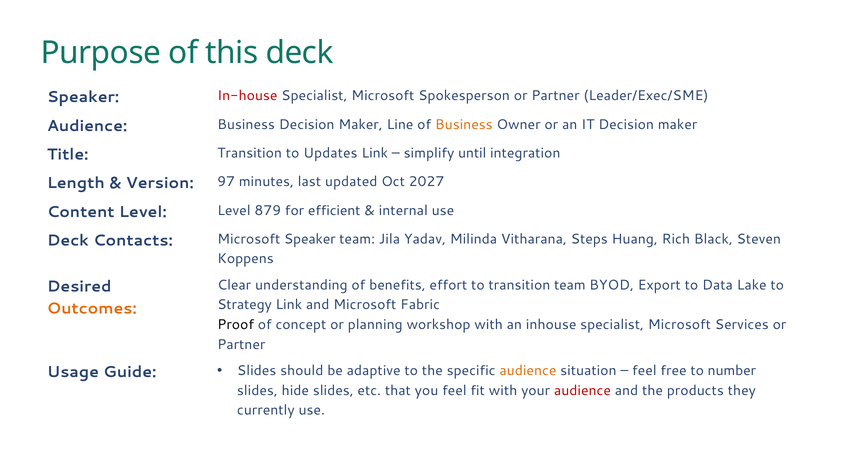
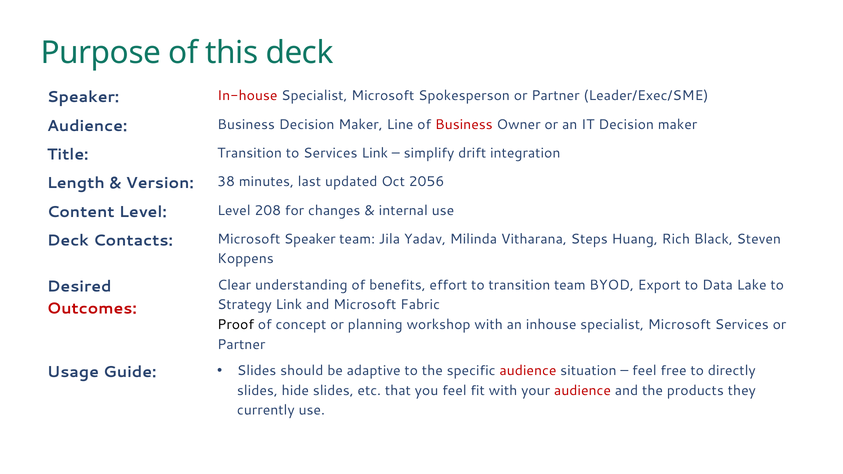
Business at (464, 124) colour: orange -> red
to Updates: Updates -> Services
until: until -> drift
97: 97 -> 38
2027: 2027 -> 2056
879: 879 -> 208
efficient: efficient -> changes
Outcomes colour: orange -> red
audience at (528, 371) colour: orange -> red
number: number -> directly
